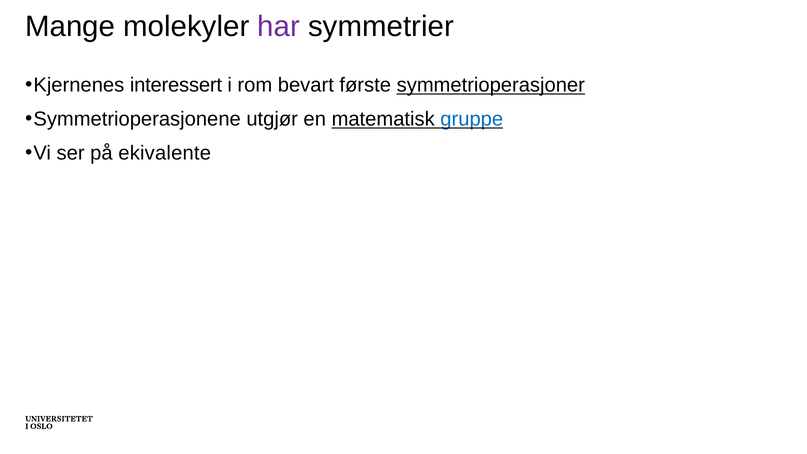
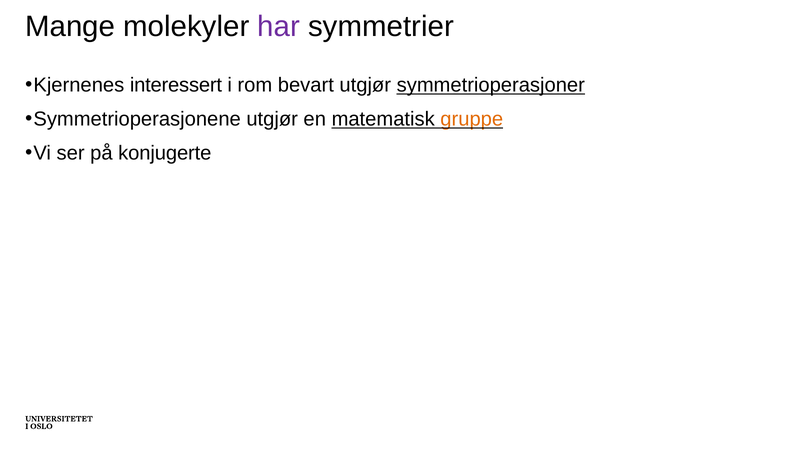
bevart første: første -> utgjør
gruppe colour: blue -> orange
ekivalente: ekivalente -> konjugerte
